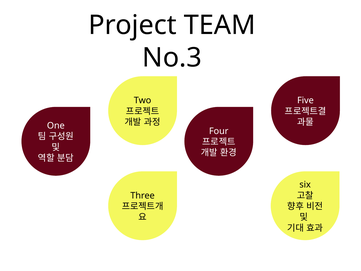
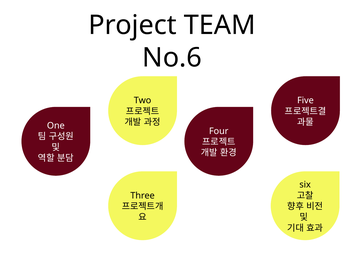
No.3: No.3 -> No.6
